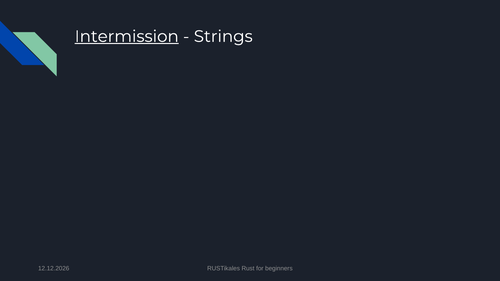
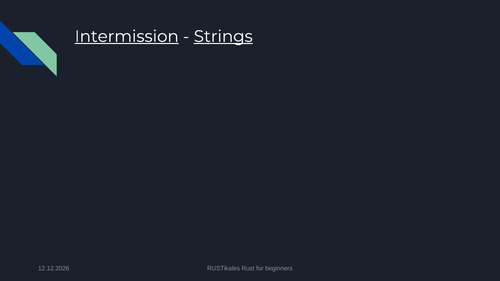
Strings underline: none -> present
